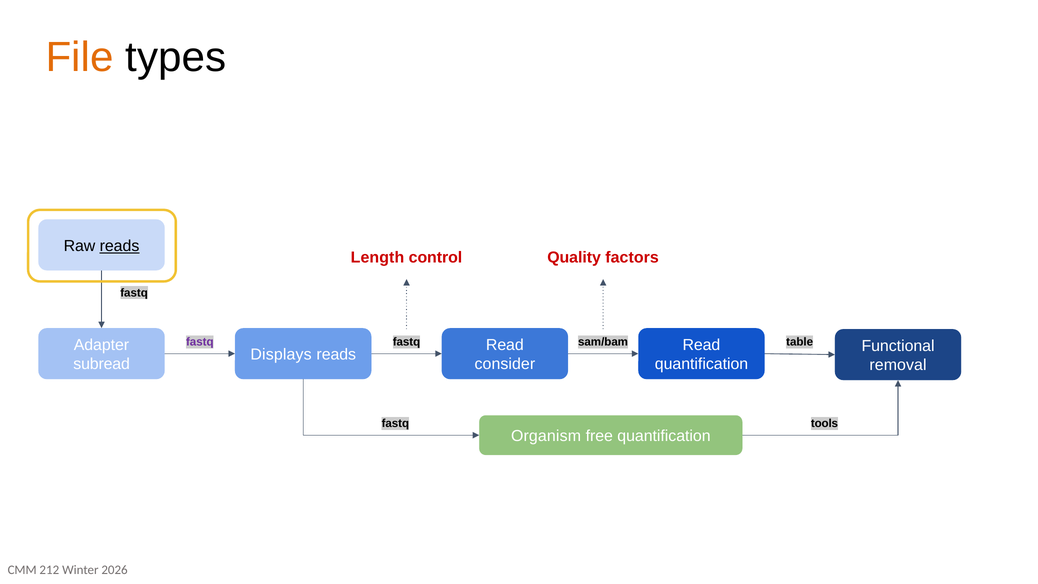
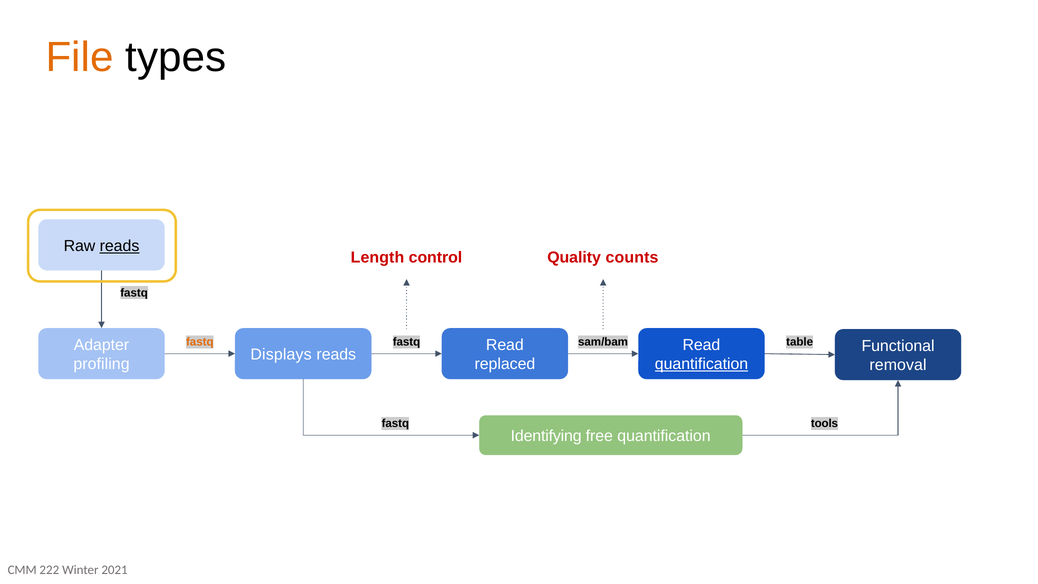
factors: factors -> counts
fastq at (200, 342) colour: purple -> orange
subread: subread -> profiling
consider: consider -> replaced
quantification at (702, 364) underline: none -> present
Organism: Organism -> Identifying
212: 212 -> 222
2026: 2026 -> 2021
